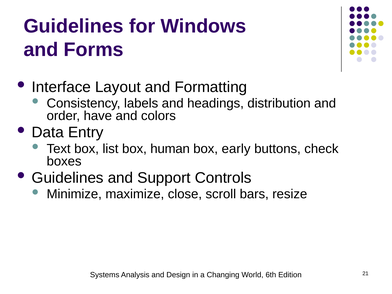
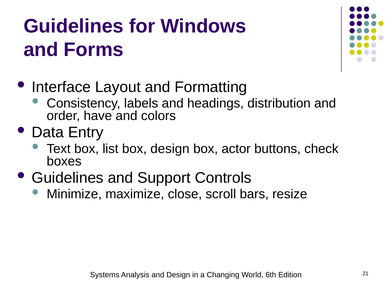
box human: human -> design
early: early -> actor
